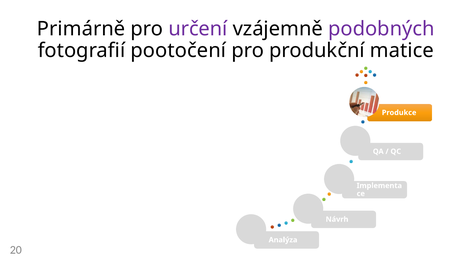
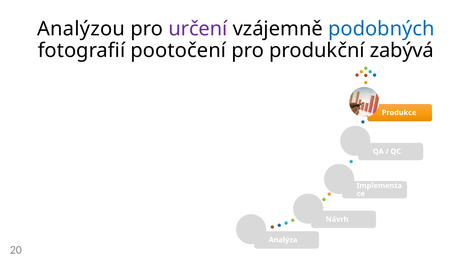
Primárně: Primárně -> Analýzou
podobných colour: purple -> blue
matice: matice -> zabývá
